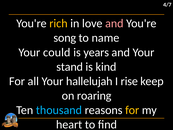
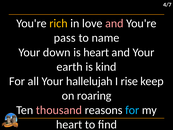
song: song -> pass
could: could -> down
is years: years -> heart
stand: stand -> earth
thousand colour: light blue -> pink
for at (132, 110) colour: yellow -> light blue
